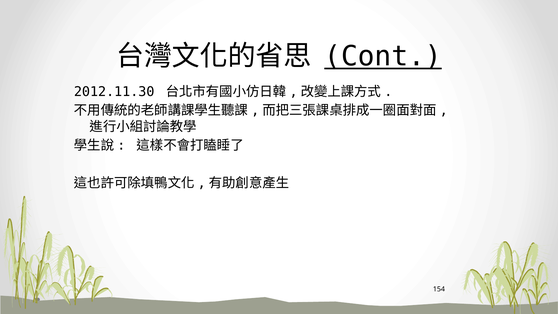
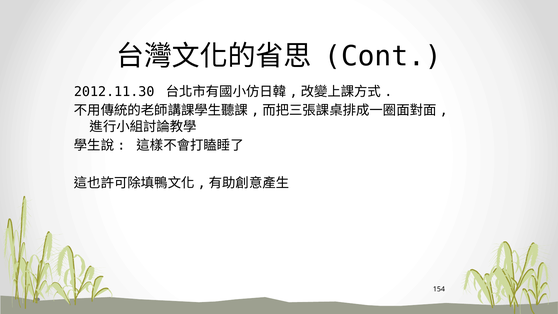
Cont underline: present -> none
